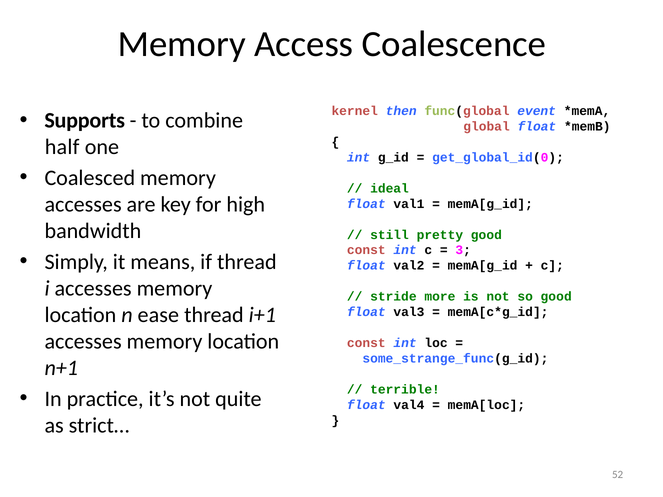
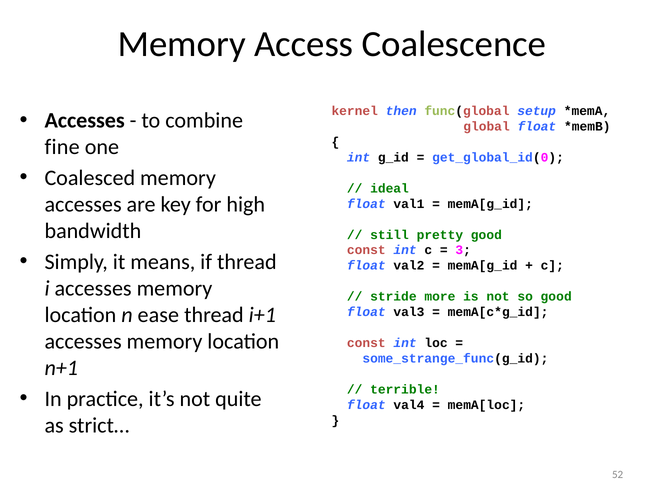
event: event -> setup
Supports at (85, 121): Supports -> Accesses
half: half -> fine
